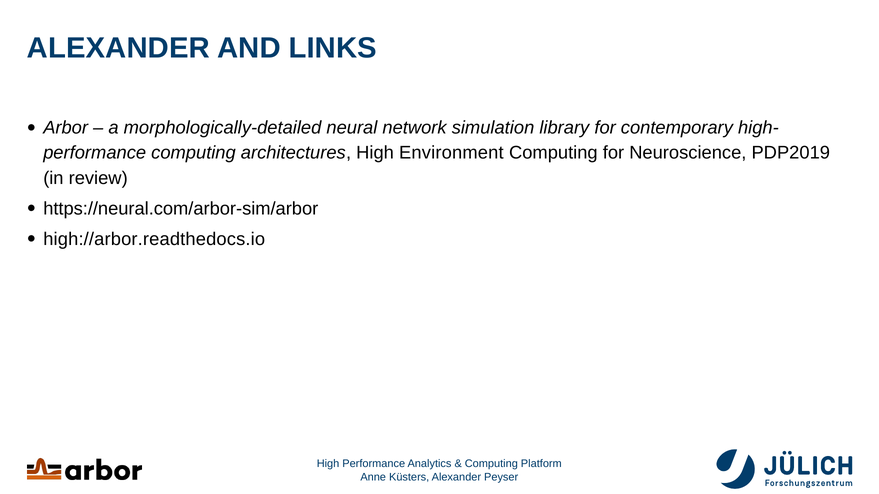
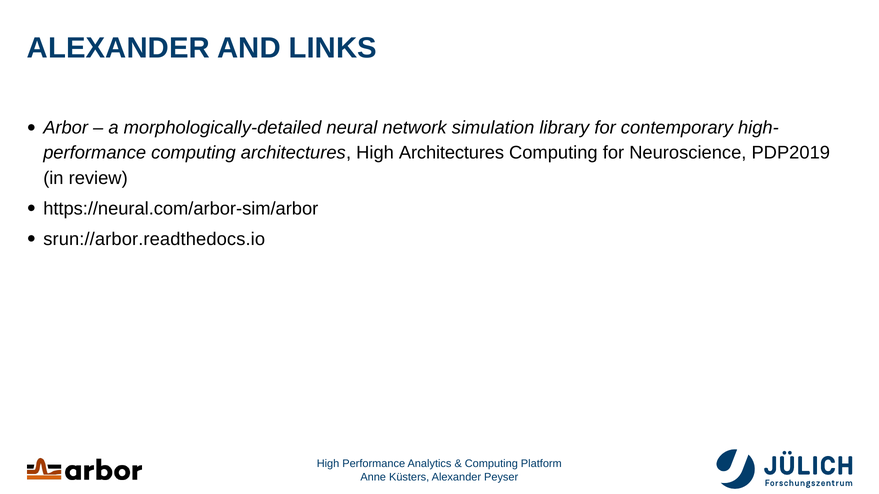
High Environment: Environment -> Architectures
high://arbor.readthedocs.io: high://arbor.readthedocs.io -> srun://arbor.readthedocs.io
